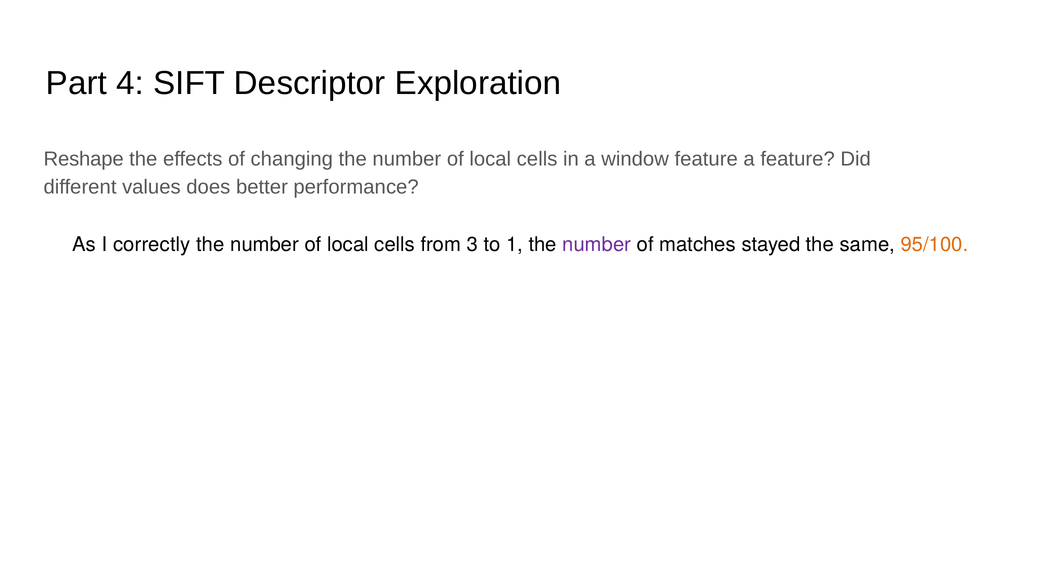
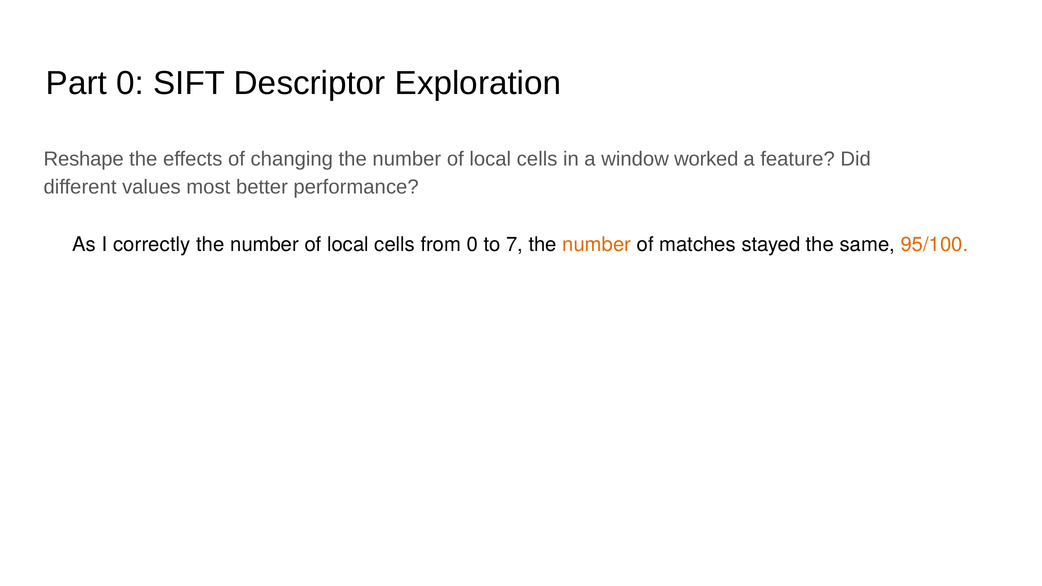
Part 4: 4 -> 0
window feature: feature -> worked
does: does -> most
from 3: 3 -> 0
1: 1 -> 7
number at (597, 245) colour: purple -> orange
